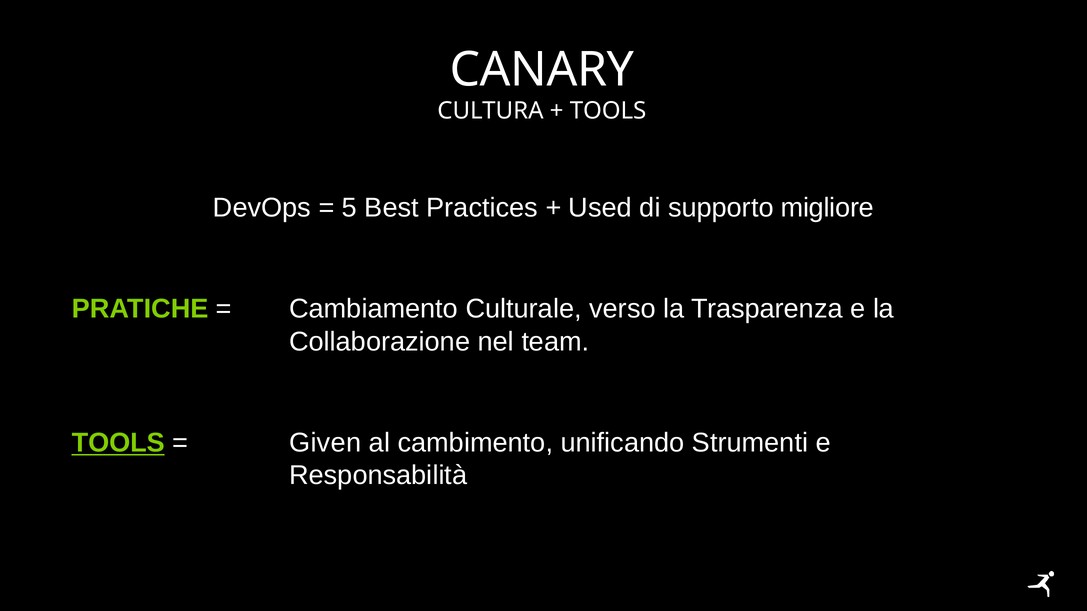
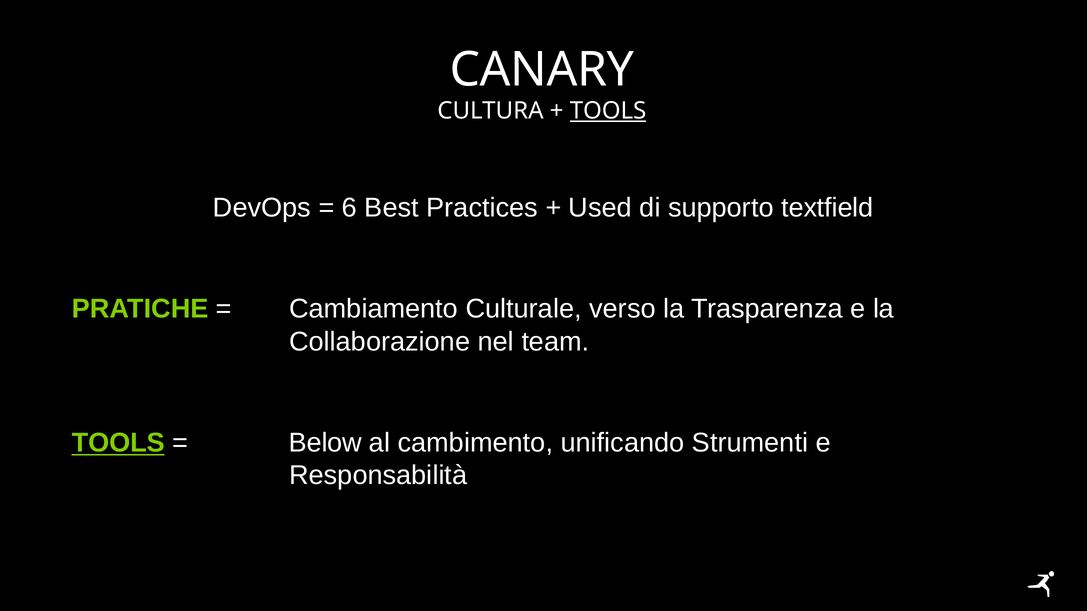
TOOLS at (608, 111) underline: none -> present
5: 5 -> 6
migliore: migliore -> textfield
Given: Given -> Below
